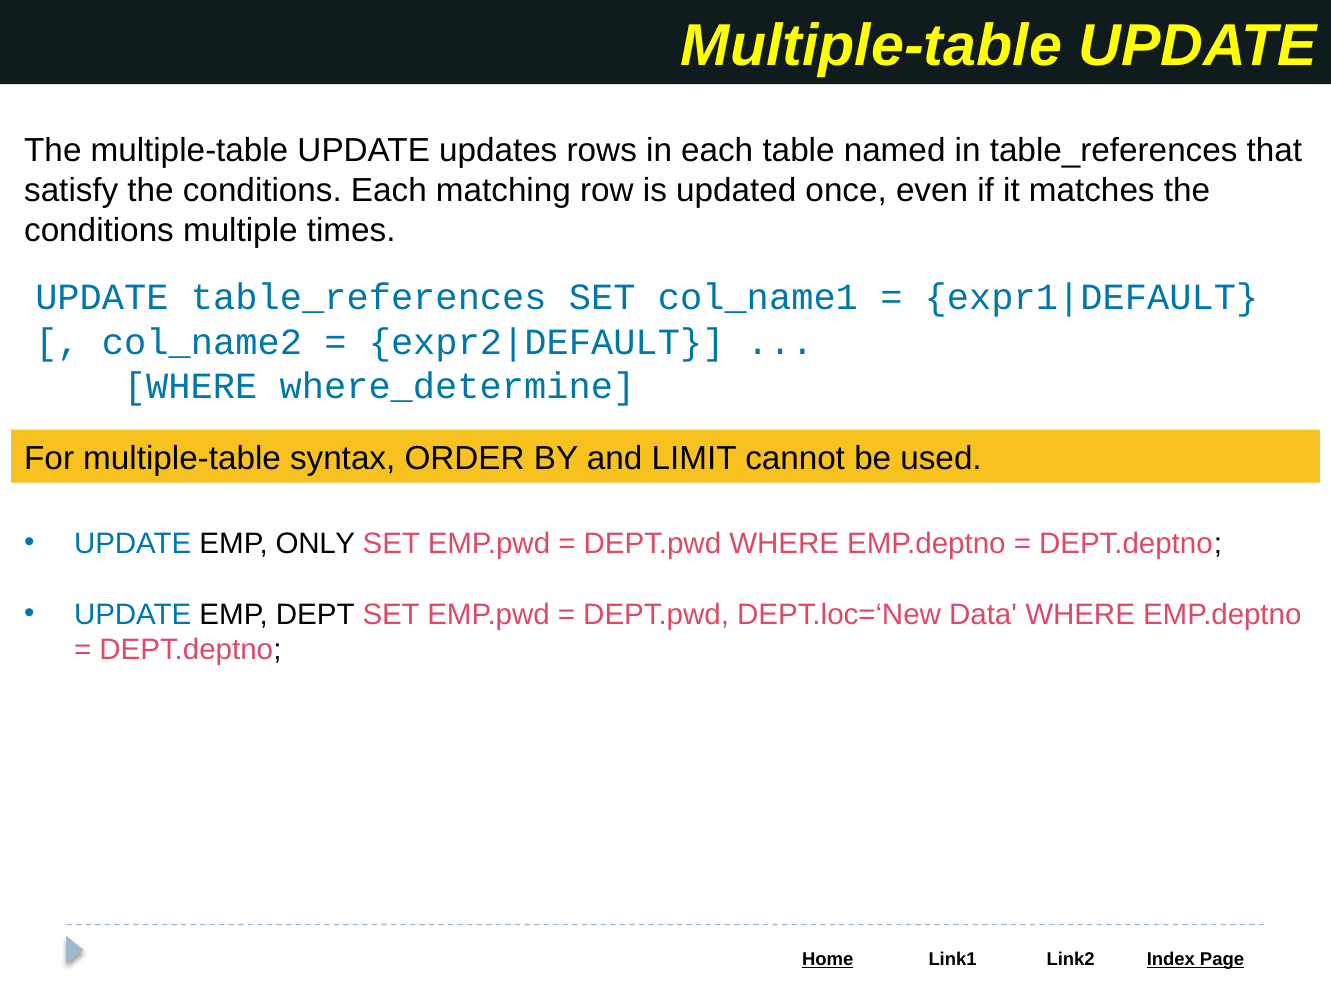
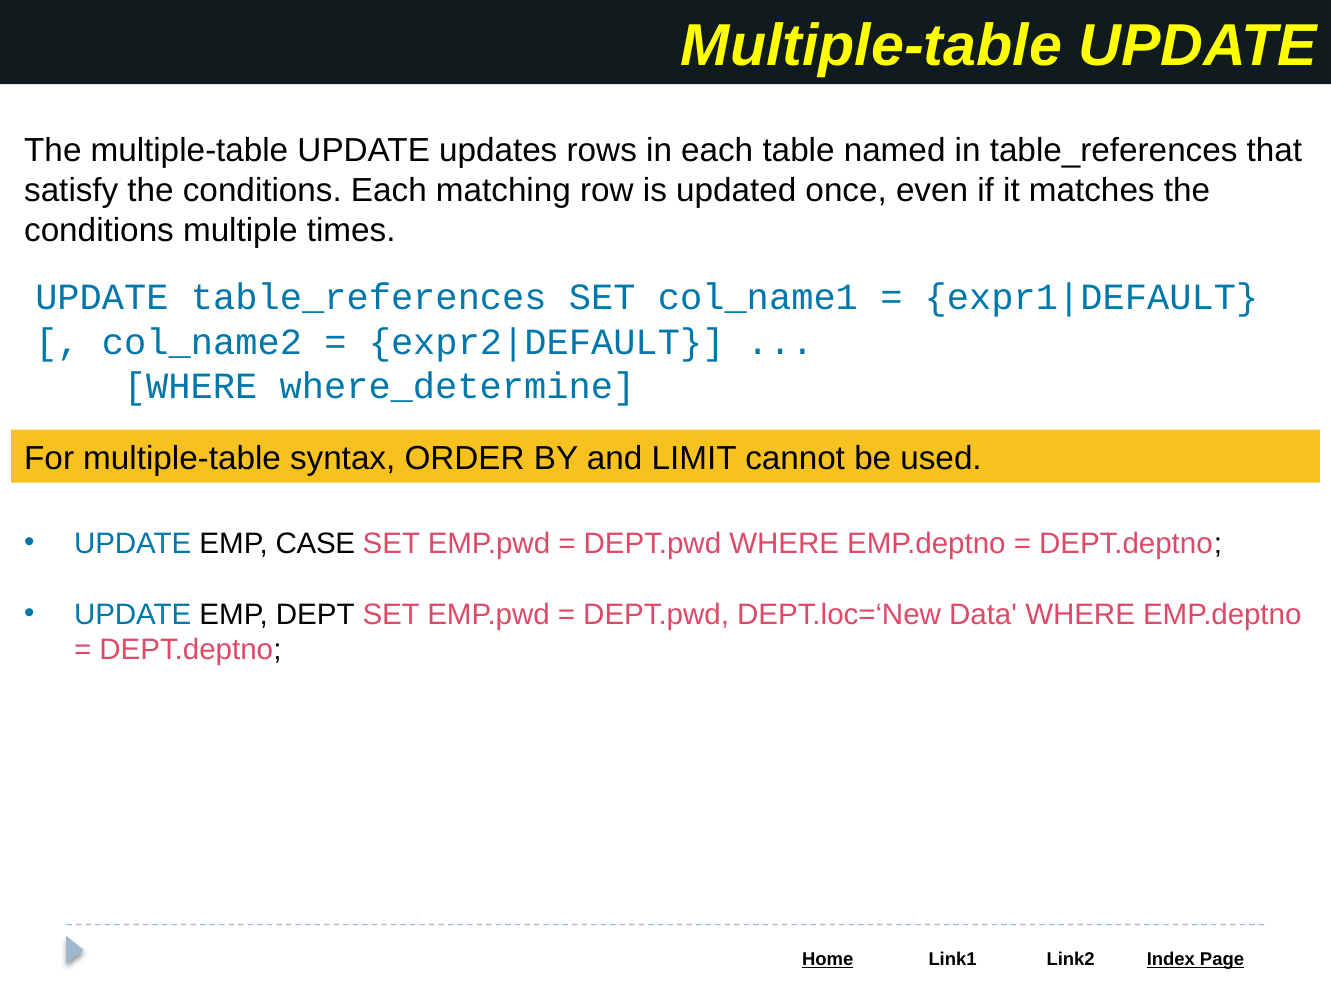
ONLY: ONLY -> CASE
